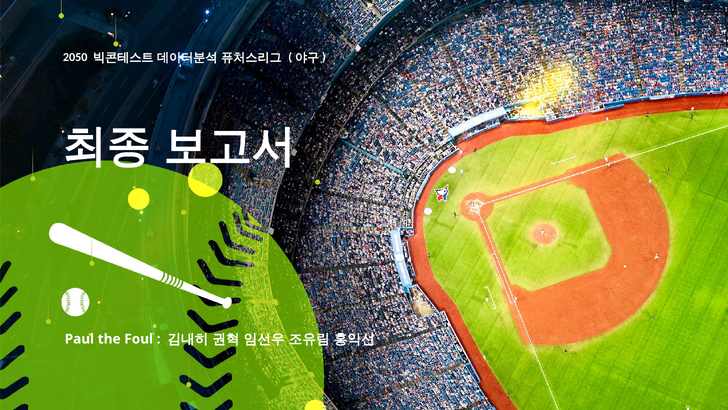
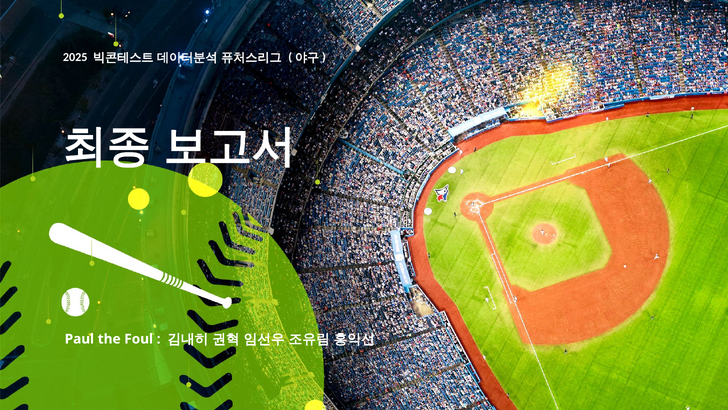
2050: 2050 -> 2025
